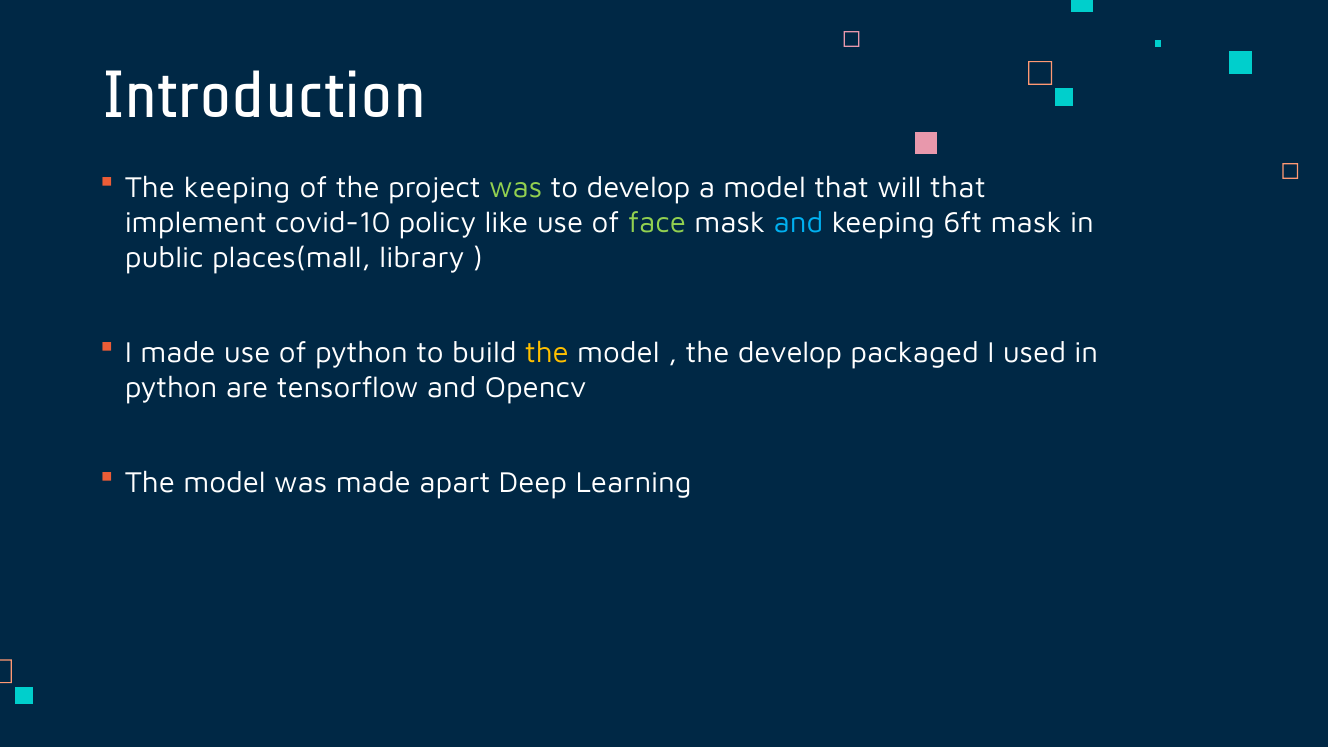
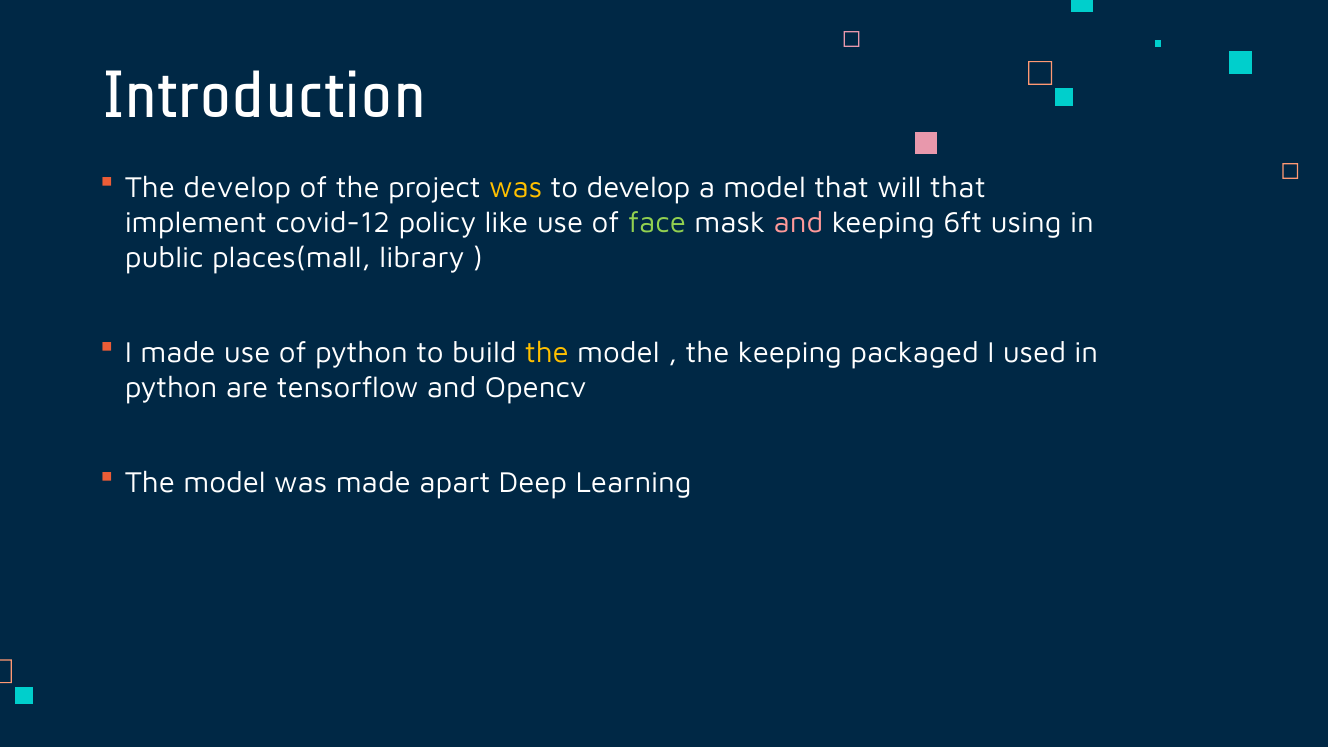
The keeping: keeping -> develop
was at (516, 187) colour: light green -> yellow
covid-10: covid-10 -> covid-12
and at (798, 223) colour: light blue -> pink
6ft mask: mask -> using
the develop: develop -> keeping
